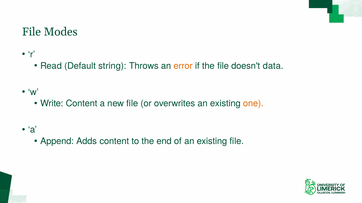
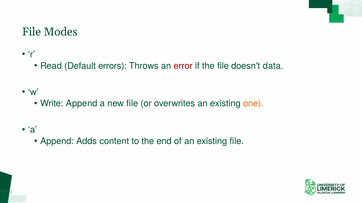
string: string -> errors
error colour: orange -> red
Write Content: Content -> Append
